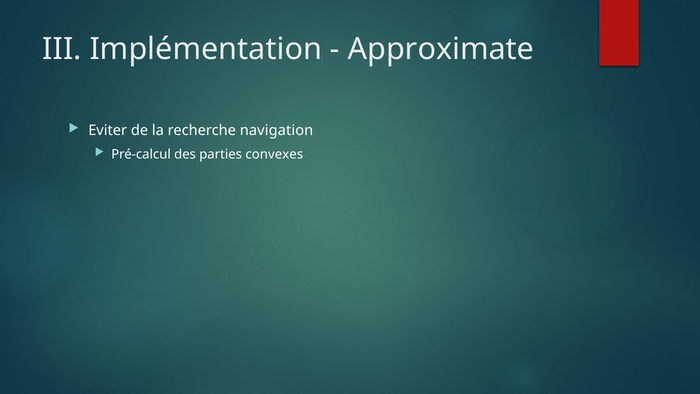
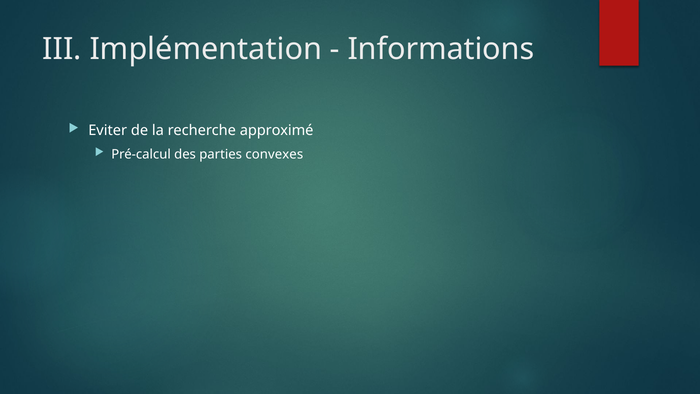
Approximate: Approximate -> Informations
navigation: navigation -> approximé
